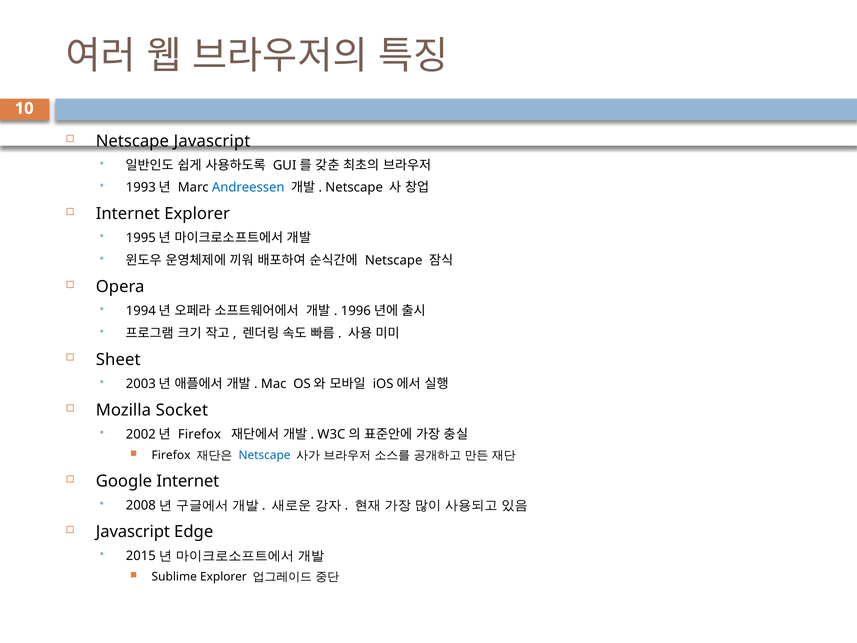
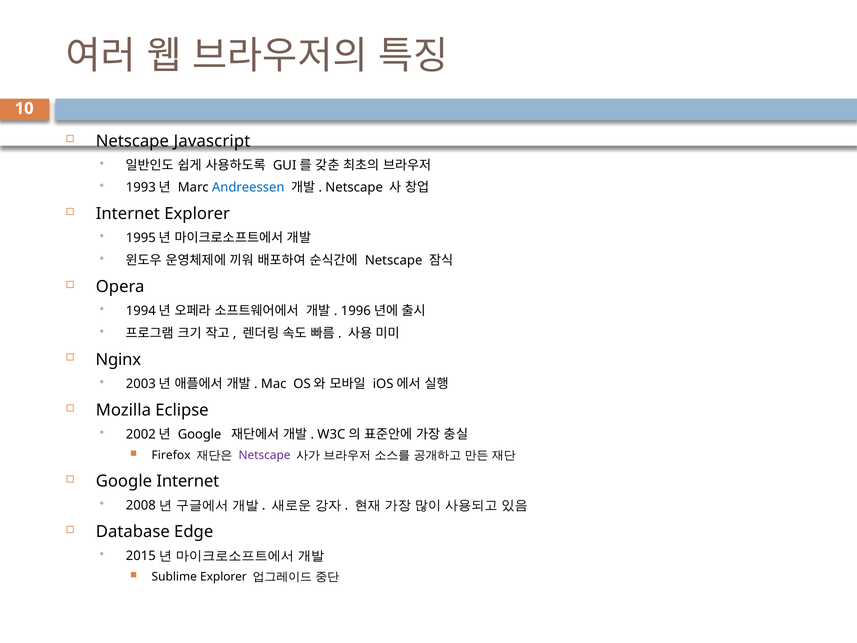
Sheet: Sheet -> Nginx
Socket: Socket -> Eclipse
Firefox at (199, 434): Firefox -> Google
Netscape at (265, 455) colour: blue -> purple
Javascript at (133, 532): Javascript -> Database
